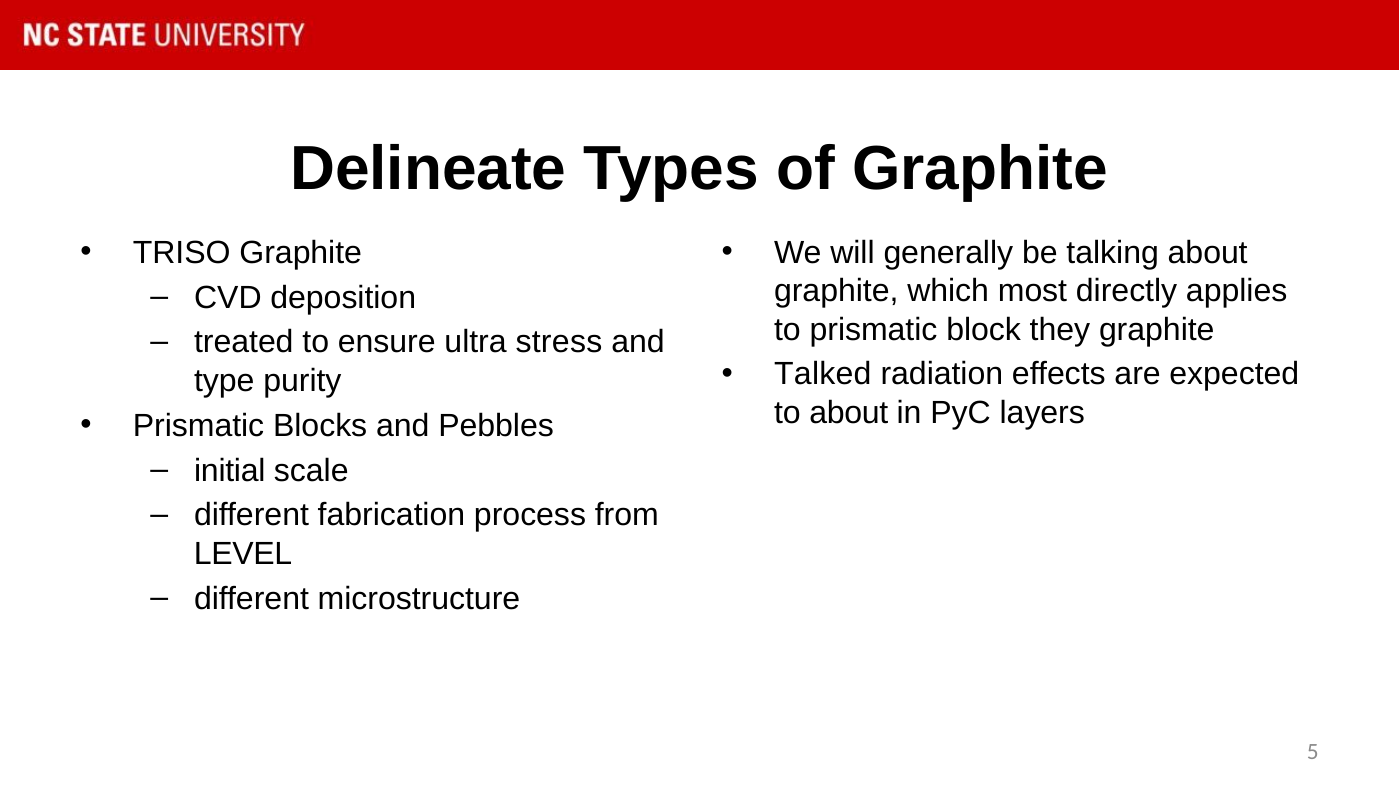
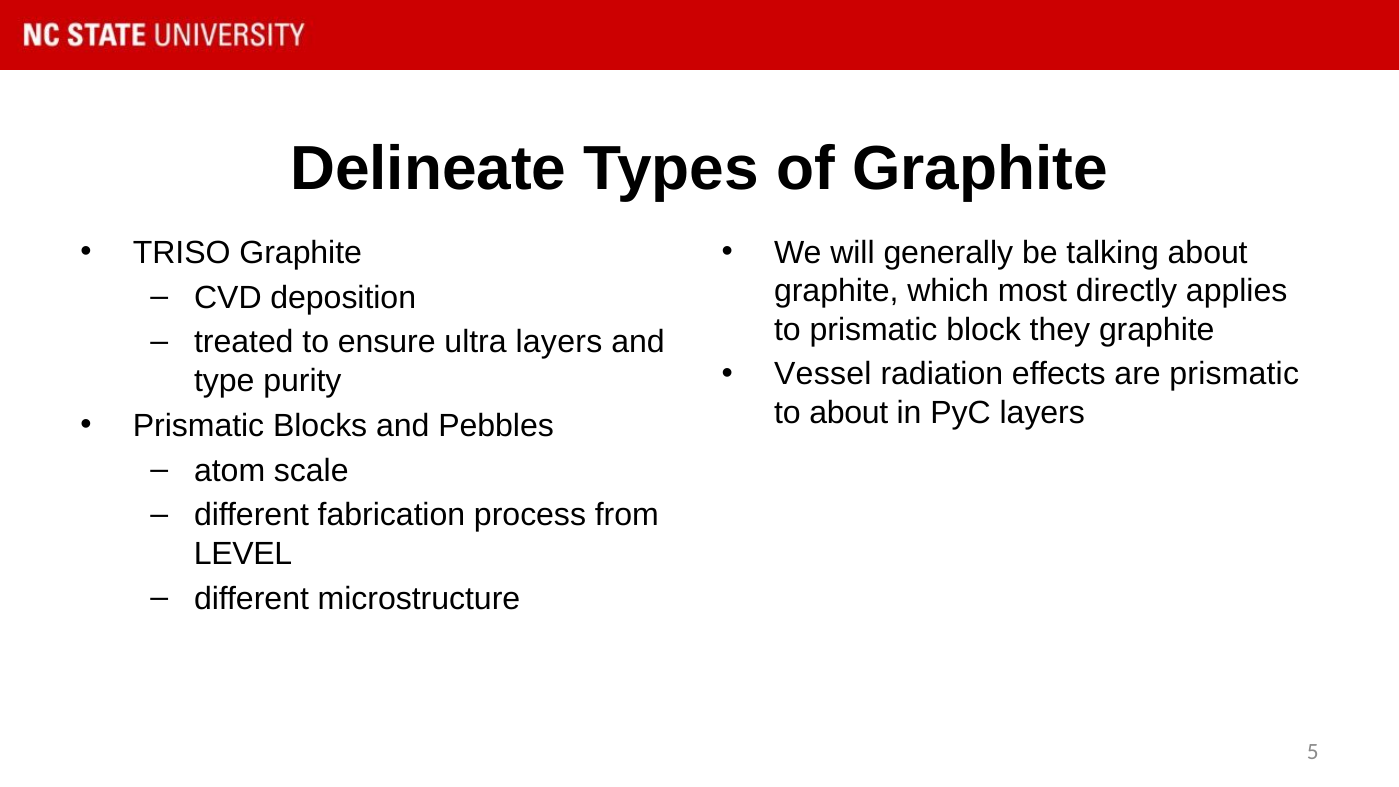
ultra stress: stress -> layers
Talked: Talked -> Vessel
are expected: expected -> prismatic
initial: initial -> atom
